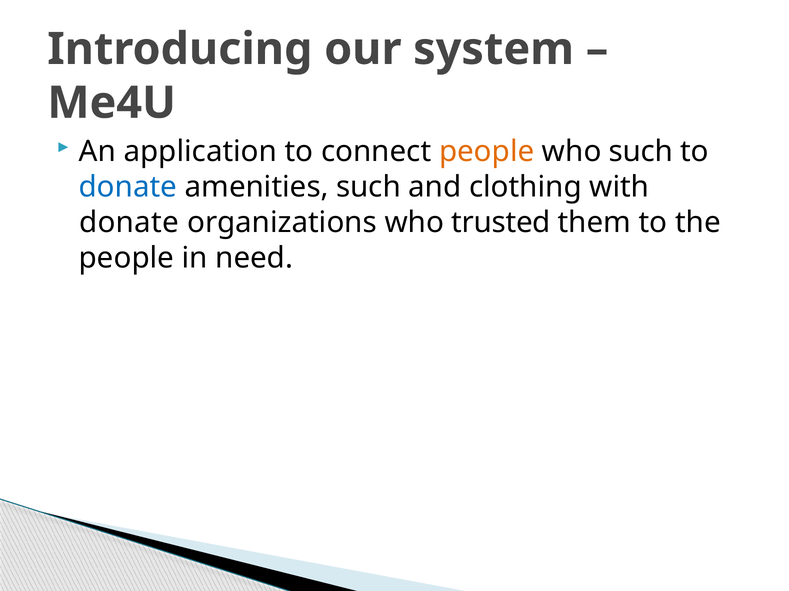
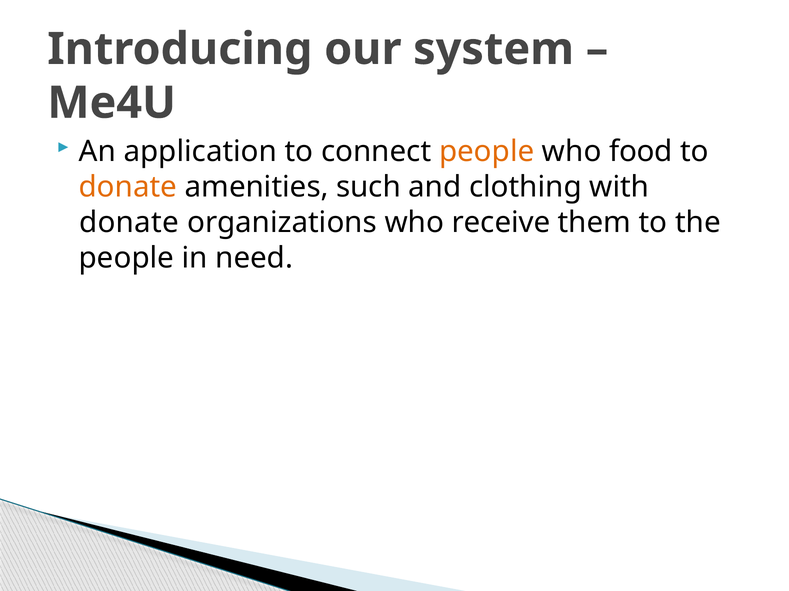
who such: such -> food
donate at (128, 187) colour: blue -> orange
trusted: trusted -> receive
